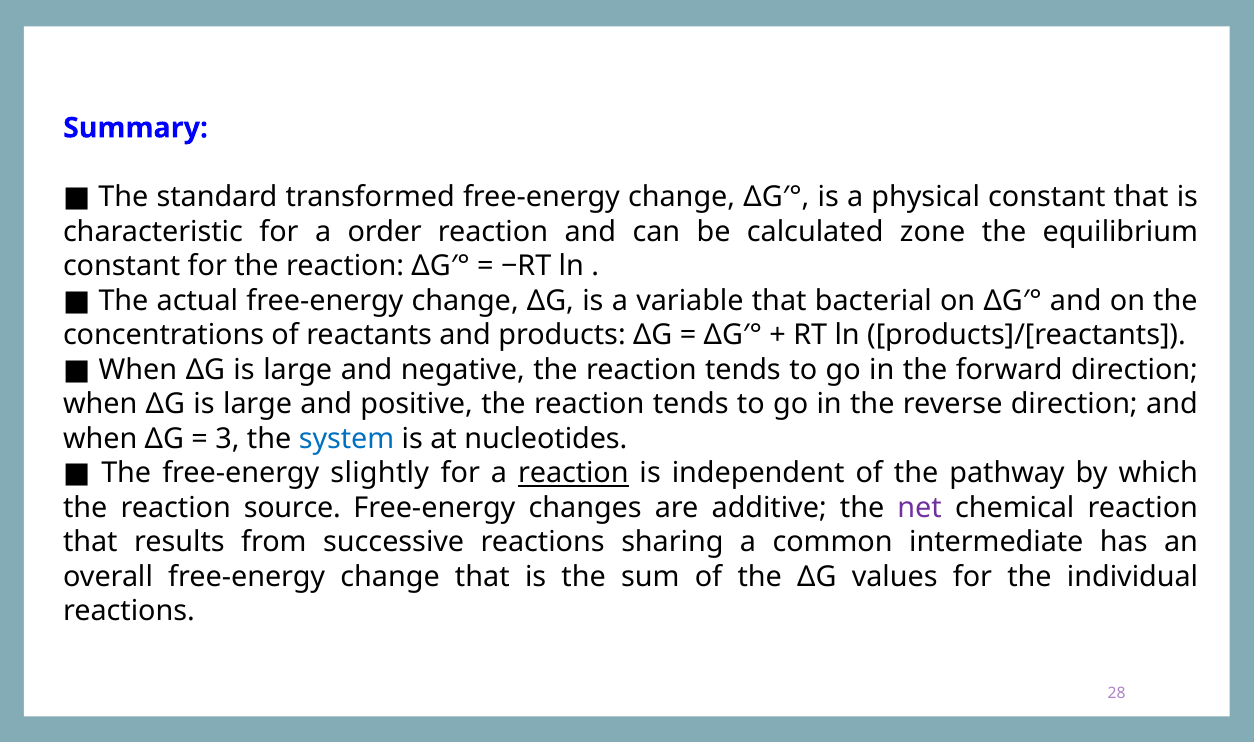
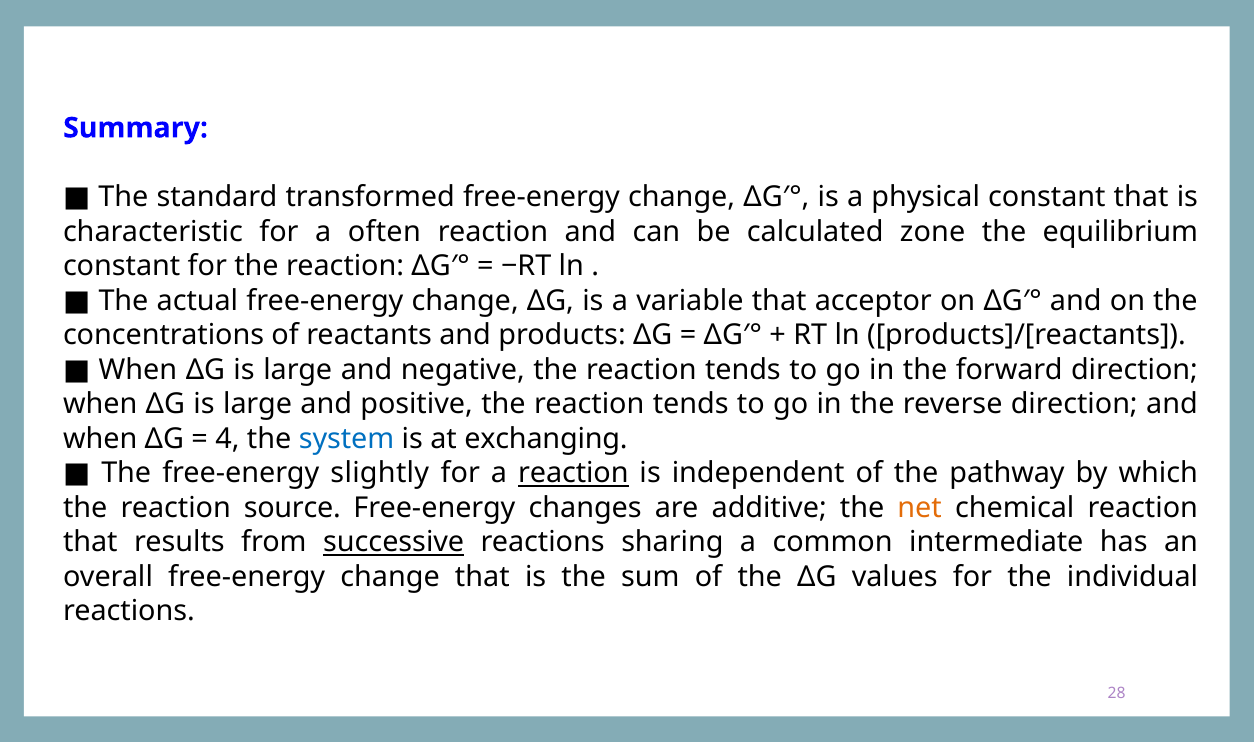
order: order -> often
bacterial: bacterial -> acceptor
3: 3 -> 4
nucleotides: nucleotides -> exchanging
net colour: purple -> orange
successive underline: none -> present
